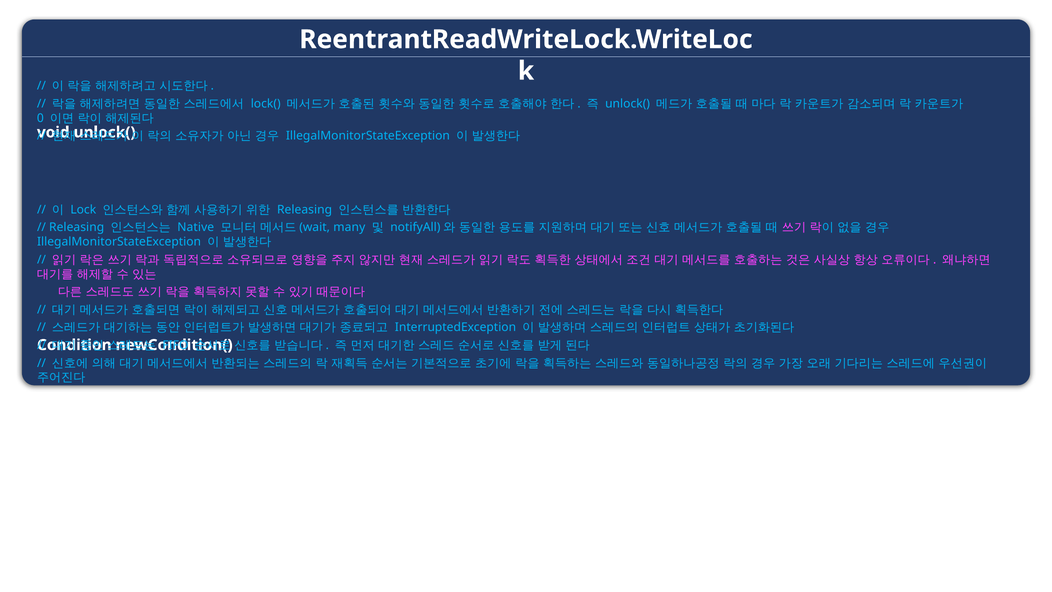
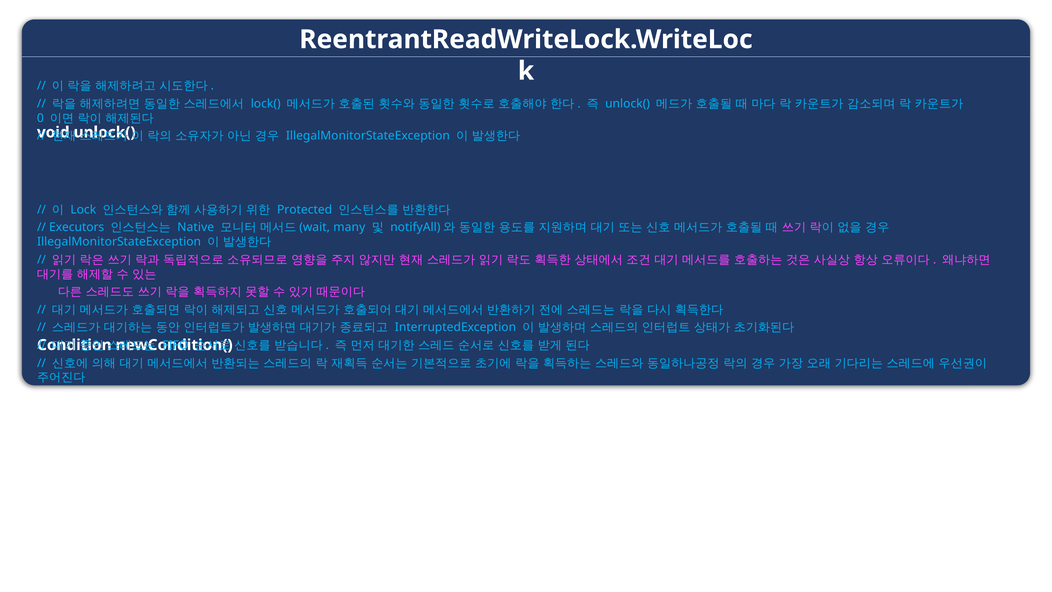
Releasing at (305, 210): Releasing -> Protected
Releasing at (77, 227): Releasing -> Executors
